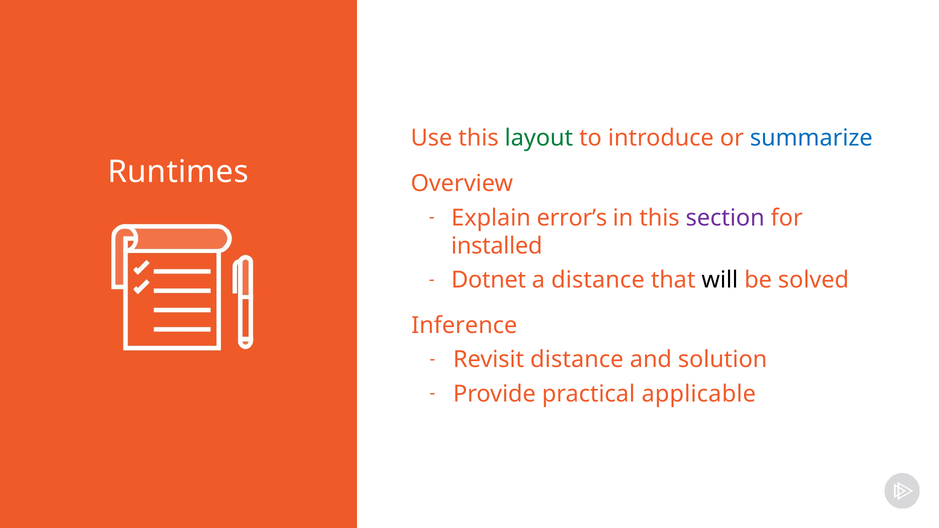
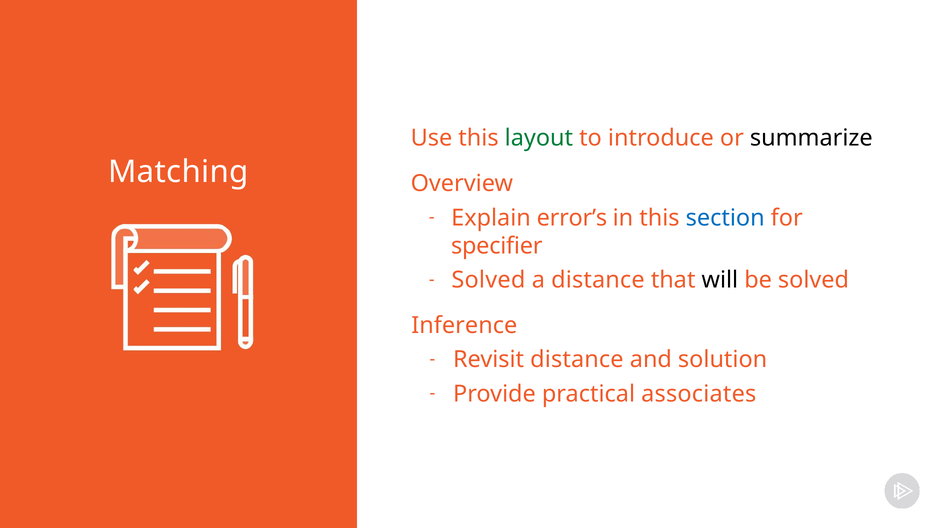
summarize colour: blue -> black
Runtimes: Runtimes -> Matching
section colour: purple -> blue
installed: installed -> specifier
Dotnet at (489, 280): Dotnet -> Solved
applicable: applicable -> associates
